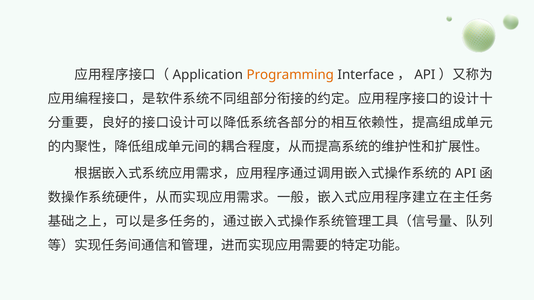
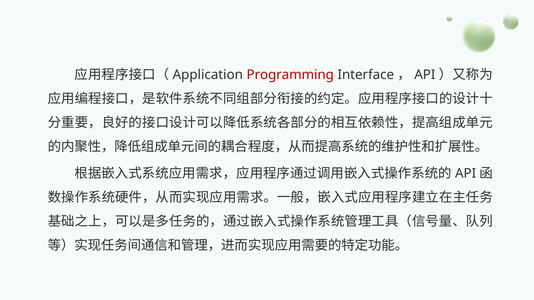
Programming colour: orange -> red
